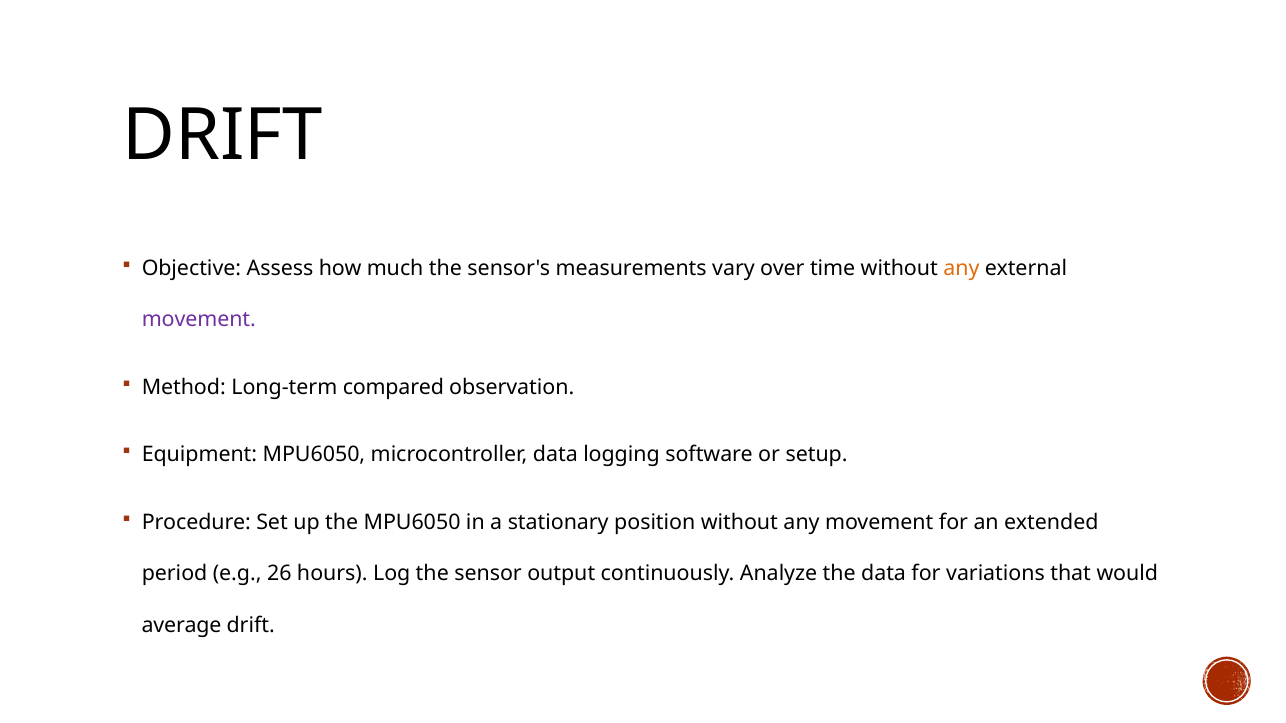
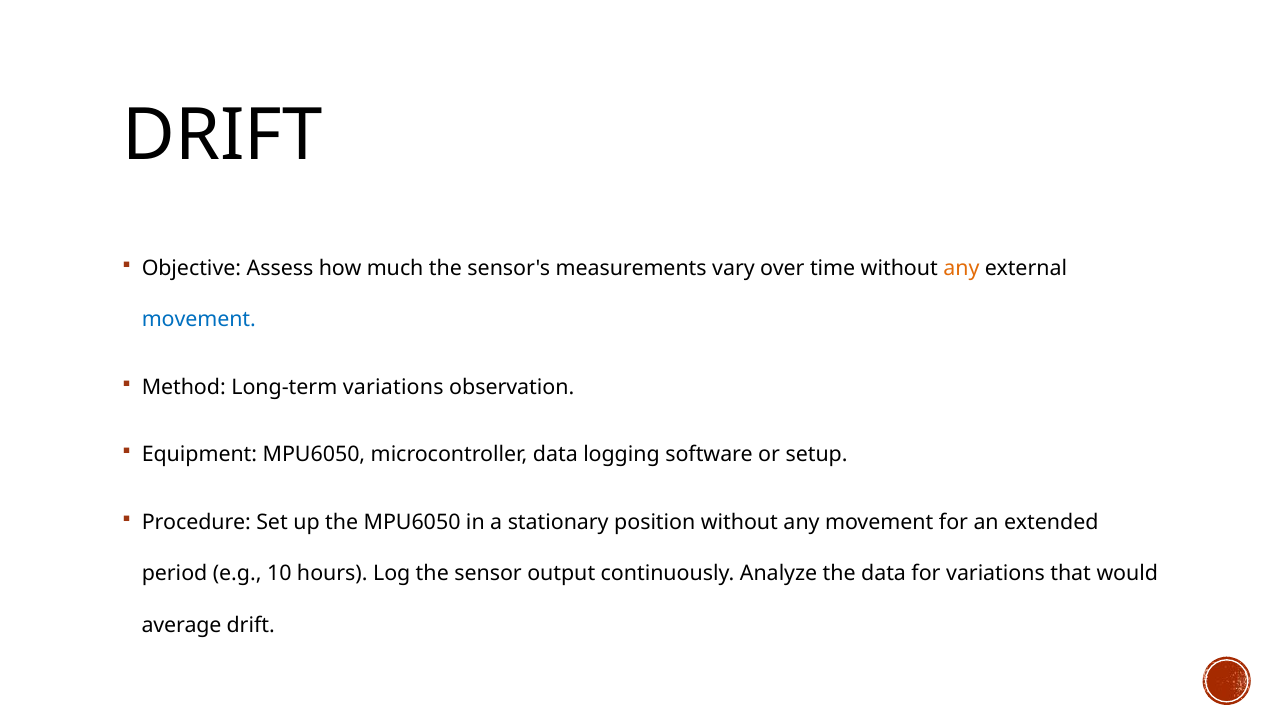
movement at (199, 320) colour: purple -> blue
Long-term compared: compared -> variations
26: 26 -> 10
